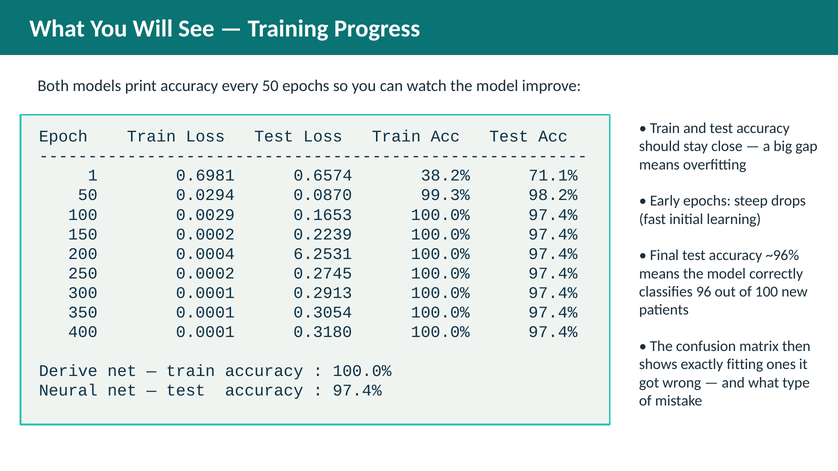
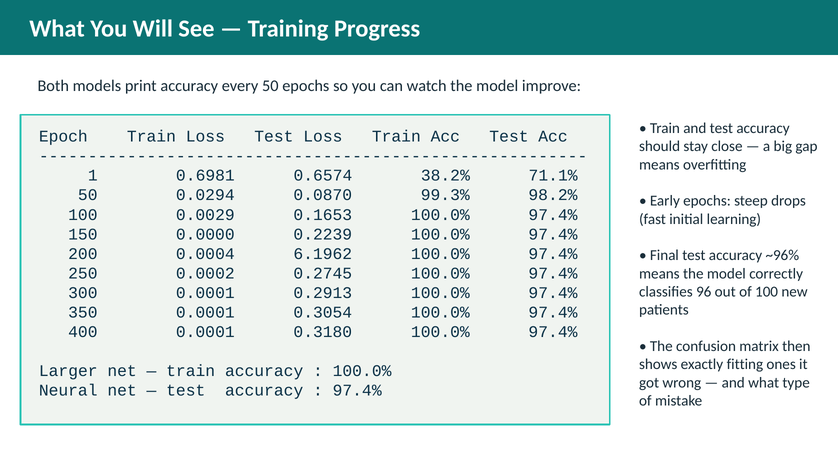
150 0.0002: 0.0002 -> 0.0000
6.2531: 6.2531 -> 6.1962
Derive: Derive -> Larger
